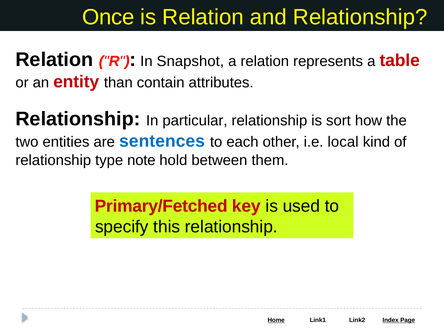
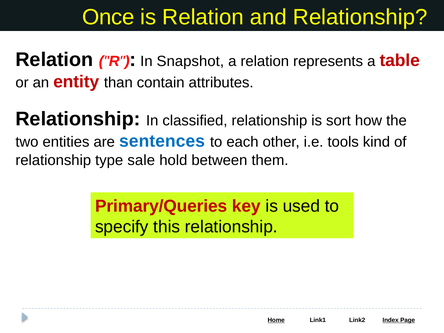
particular: particular -> classified
local: local -> tools
note: note -> sale
Primary/Fetched: Primary/Fetched -> Primary/Queries
